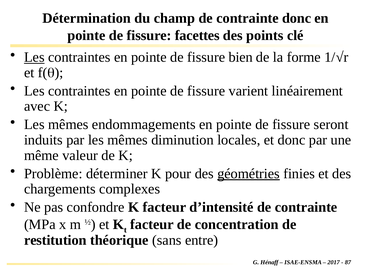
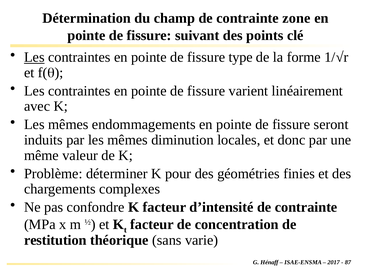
contrainte donc: donc -> zone
facettes: facettes -> suivant
bien: bien -> type
géométries underline: present -> none
entre: entre -> varie
